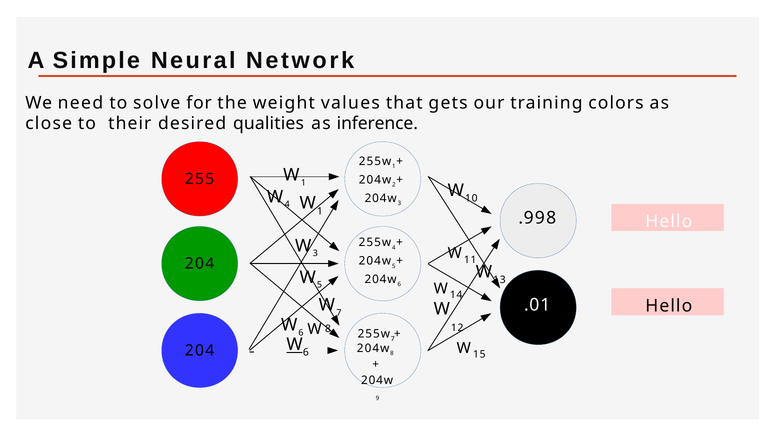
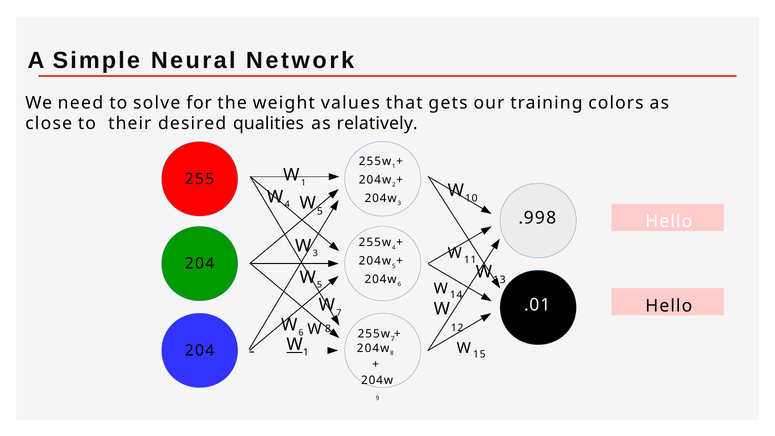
inference: inference -> relatively
1 at (320, 211): 1 -> 5
6 at (306, 353): 6 -> 1
